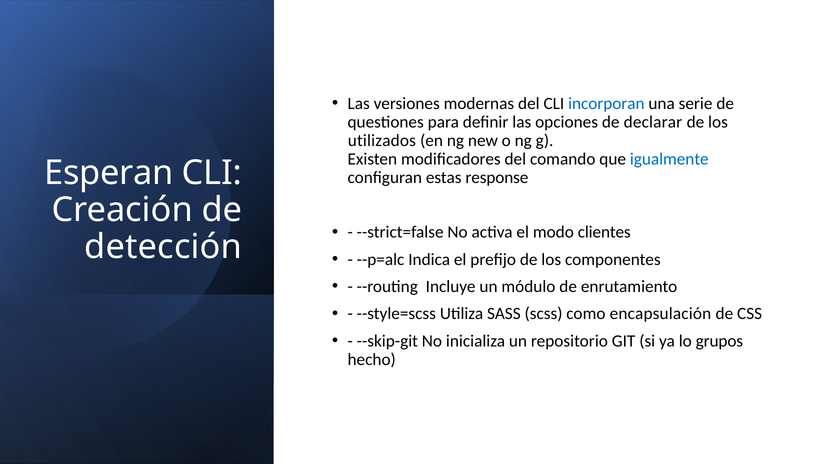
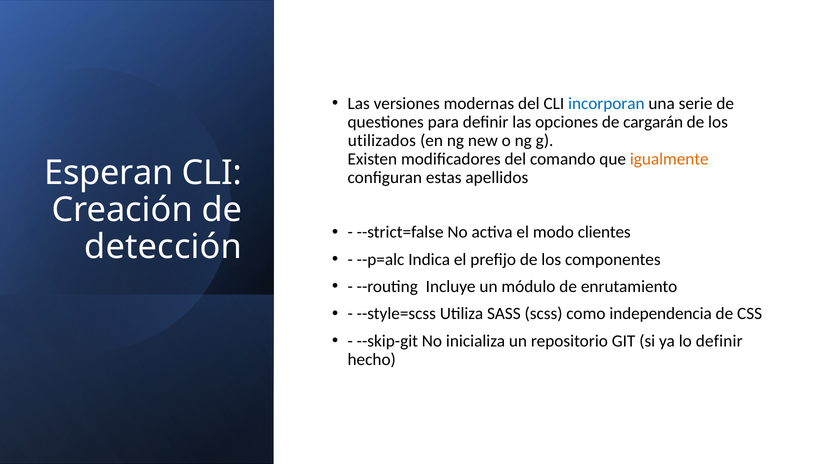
declarar: declarar -> cargarán
igualmente colour: blue -> orange
response: response -> apellidos
encapsulación: encapsulación -> independencia
lo grupos: grupos -> definir
